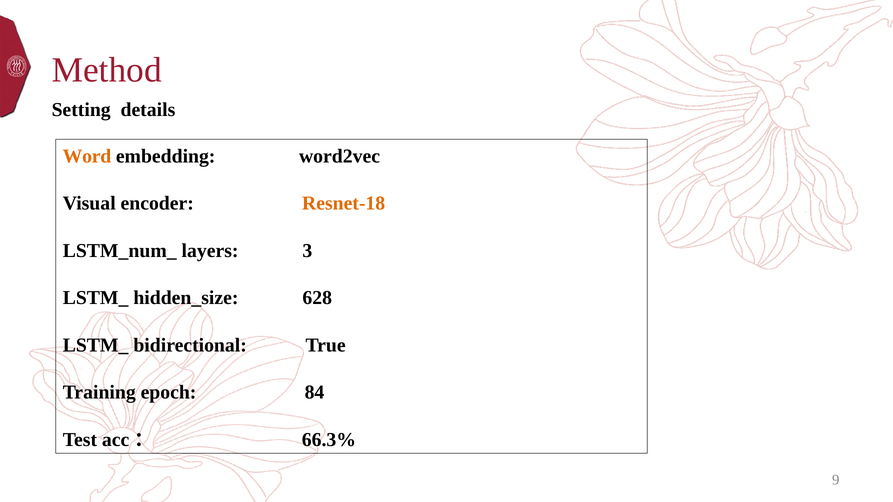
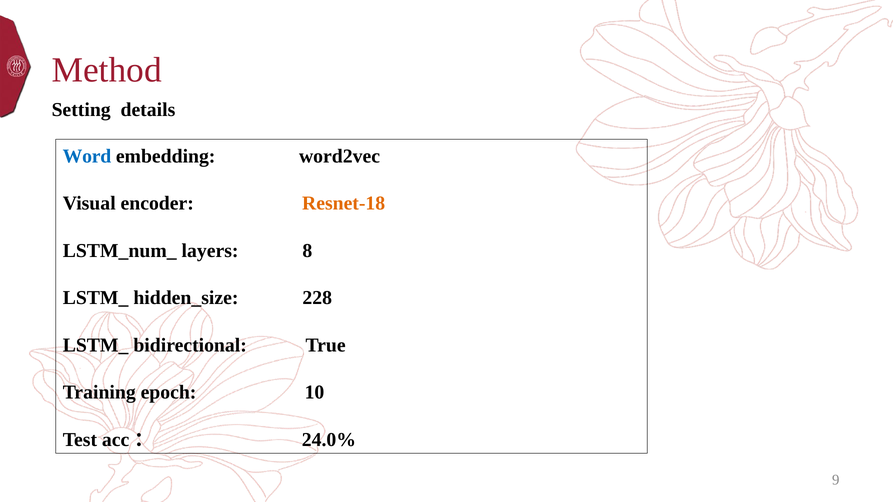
Word colour: orange -> blue
3: 3 -> 8
628: 628 -> 228
84: 84 -> 10
66.3%: 66.3% -> 24.0%
